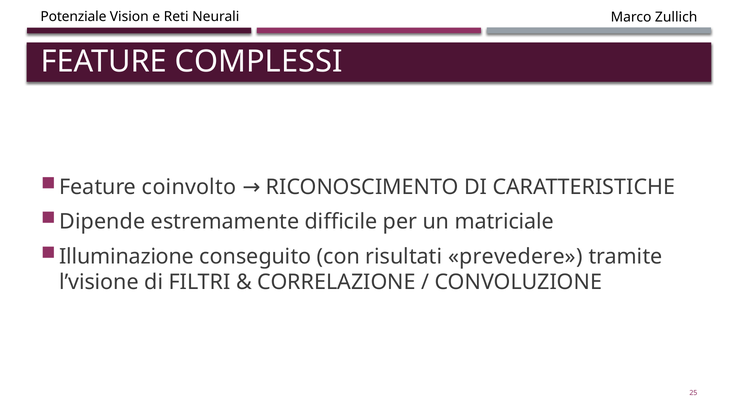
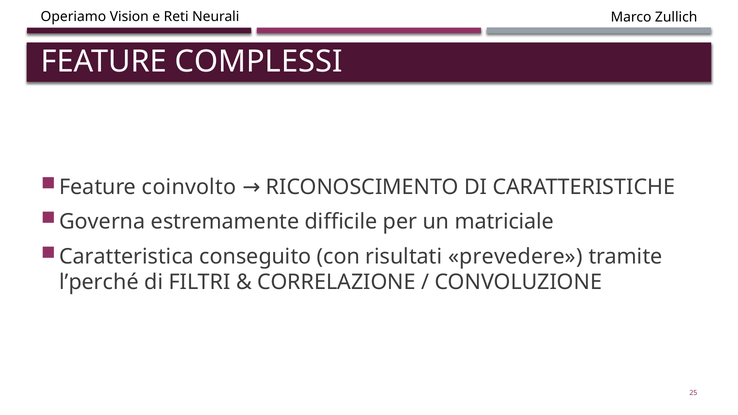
Potenziale: Potenziale -> Operiamo
Dipende: Dipende -> Governa
Illuminazione: Illuminazione -> Caratteristica
l’visione: l’visione -> l’perché
